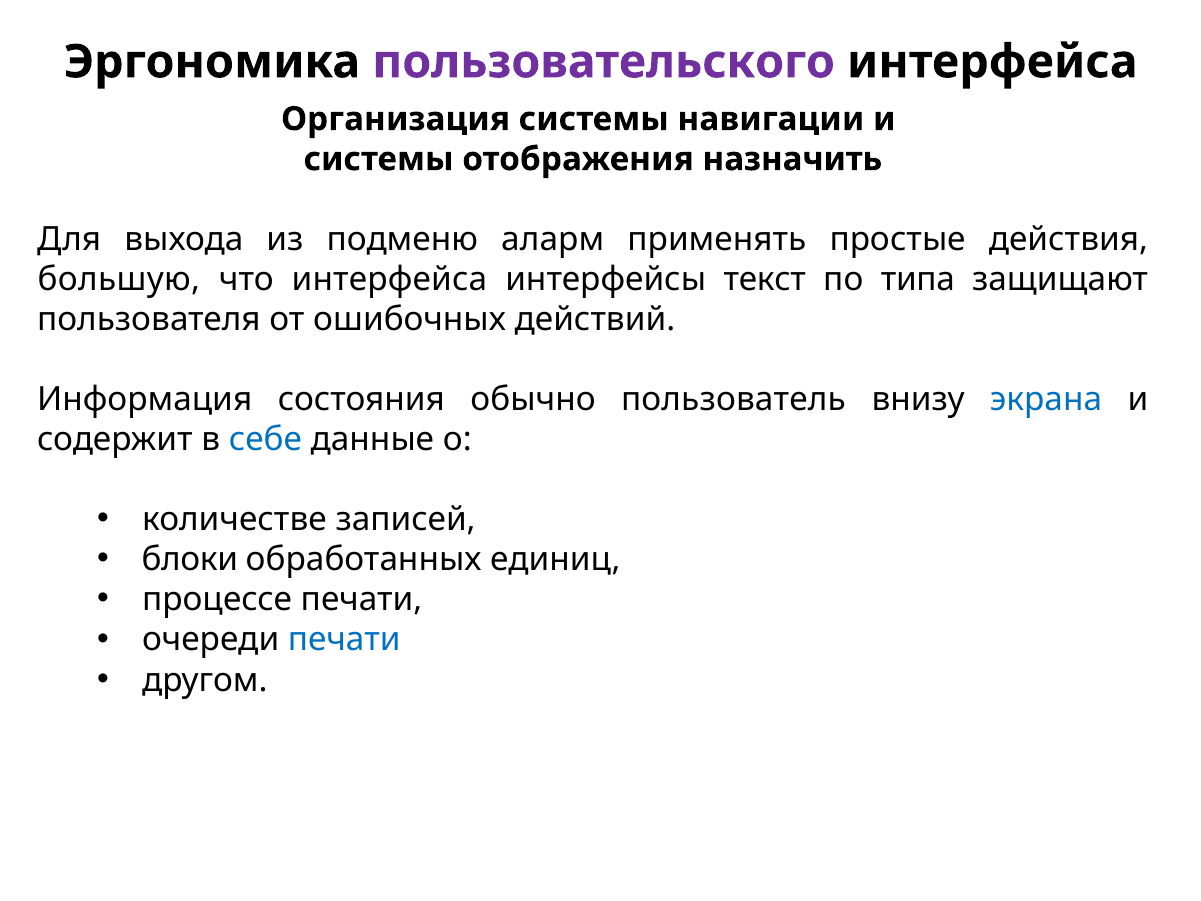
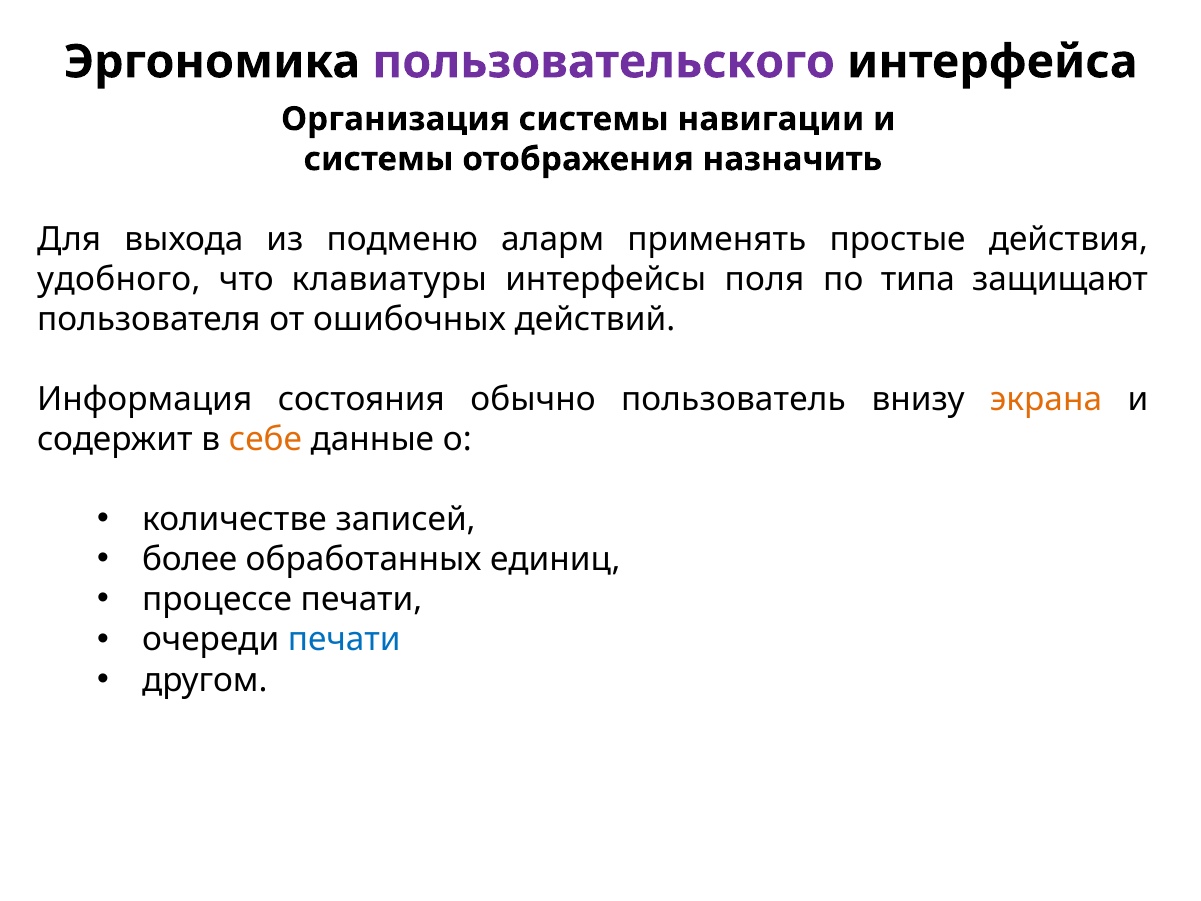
большую: большую -> удобного
что интерфейса: интерфейса -> клавиатуры
текст: текст -> поля
экрана colour: blue -> orange
себе colour: blue -> orange
блоки: блоки -> более
